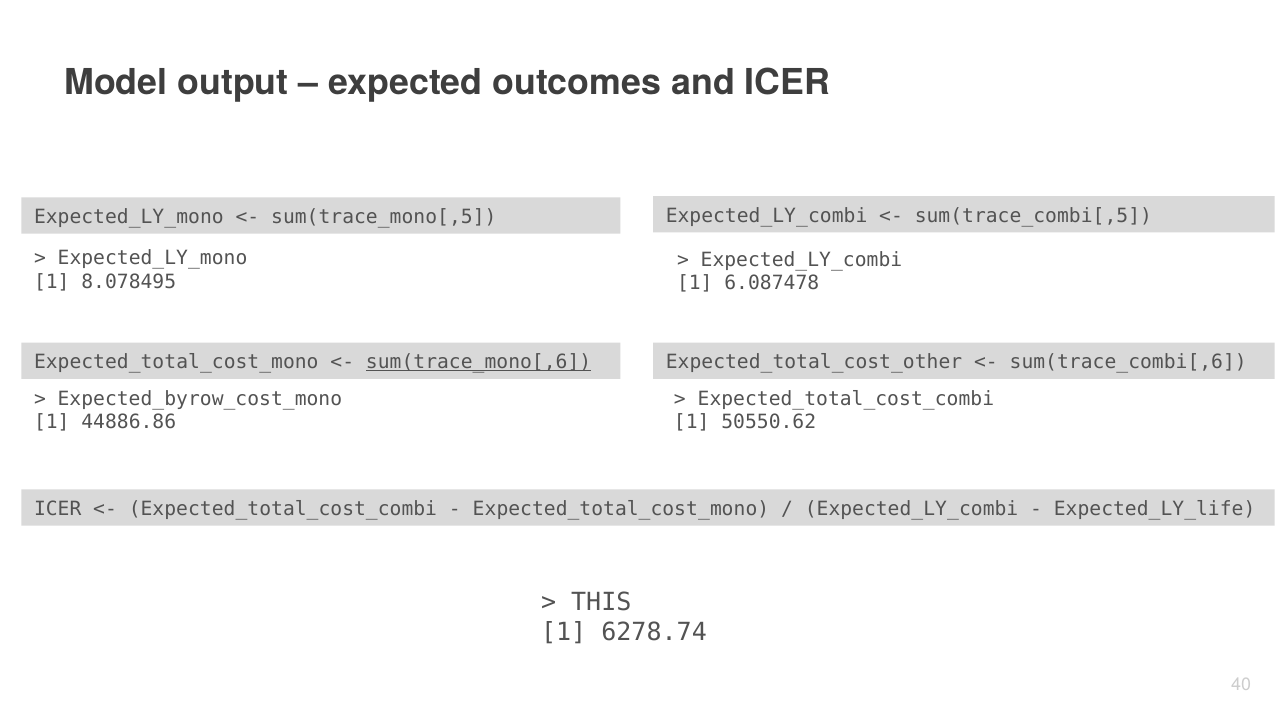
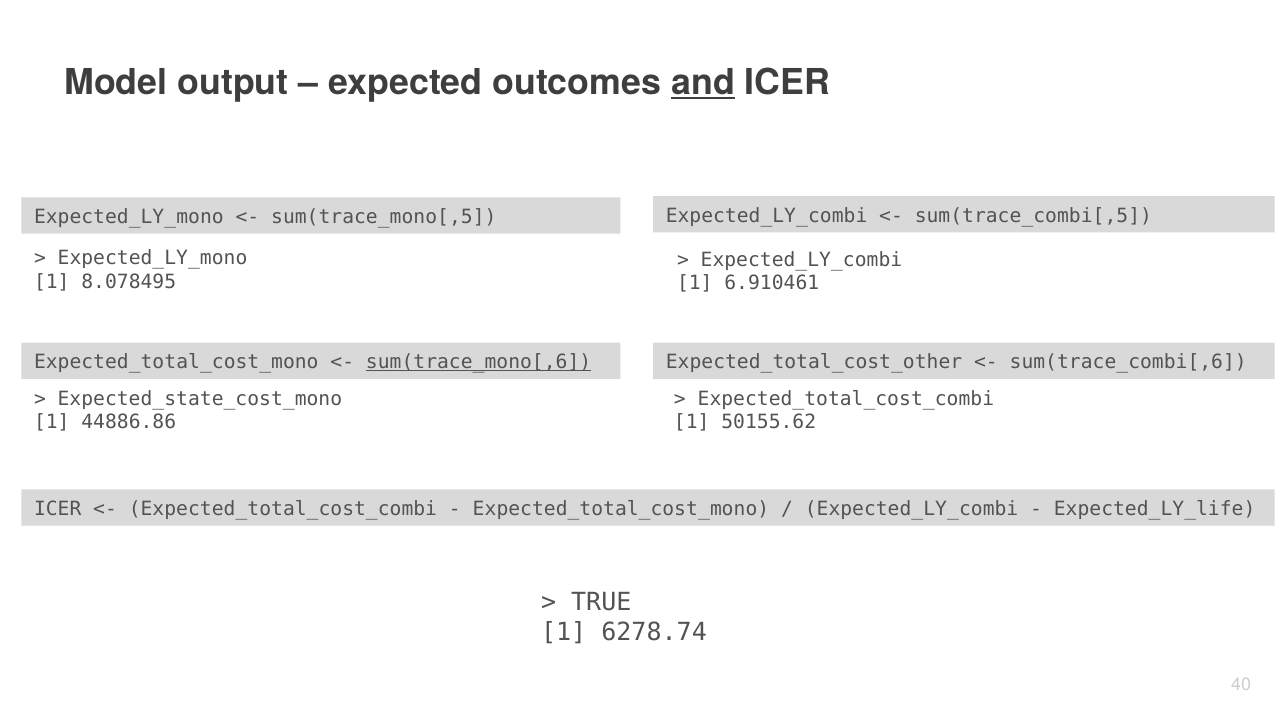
and underline: none -> present
6.087478: 6.087478 -> 6.910461
Expected_byrow_cost_mono: Expected_byrow_cost_mono -> Expected_state_cost_mono
50550.62: 50550.62 -> 50155.62
THIS: THIS -> TRUE
